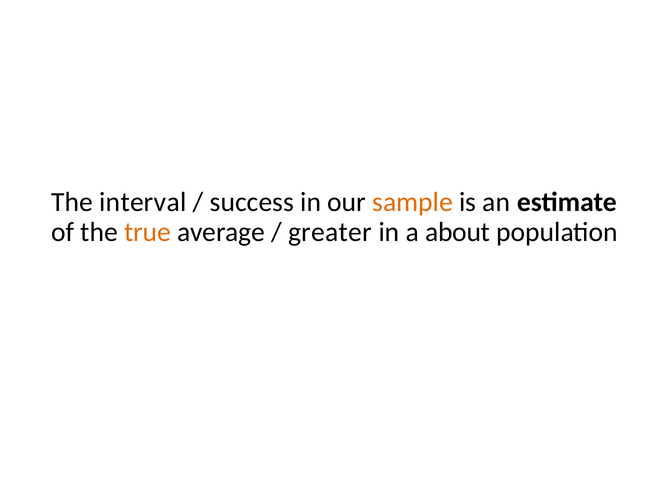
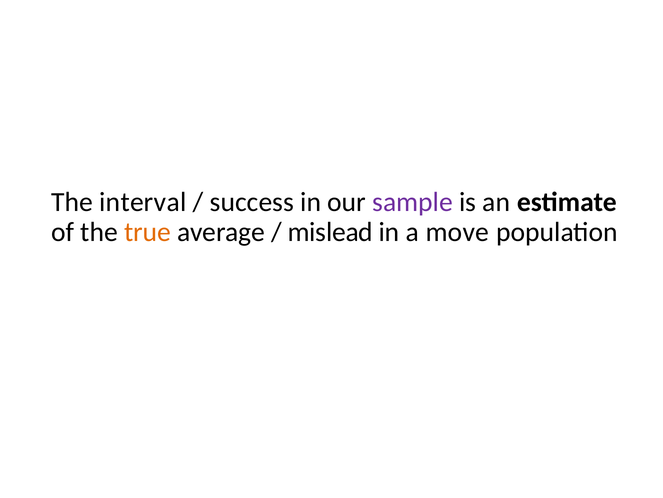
sample colour: orange -> purple
greater: greater -> mislead
about: about -> move
